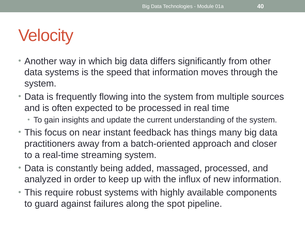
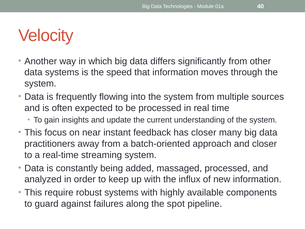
has things: things -> closer
